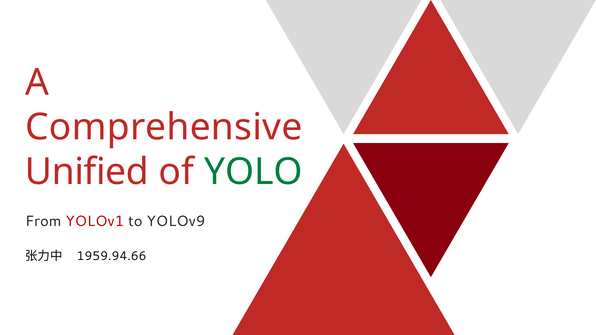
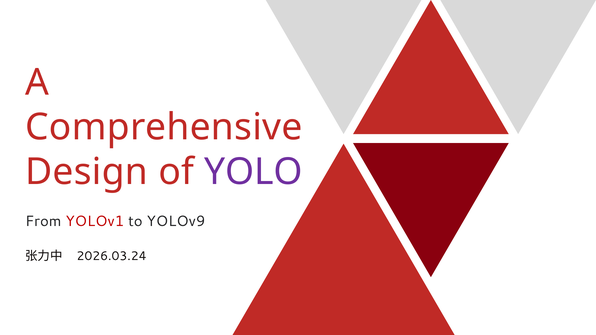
Unified: Unified -> Design
YOLO colour: green -> purple
1959.94.66: 1959.94.66 -> 2026.03.24
